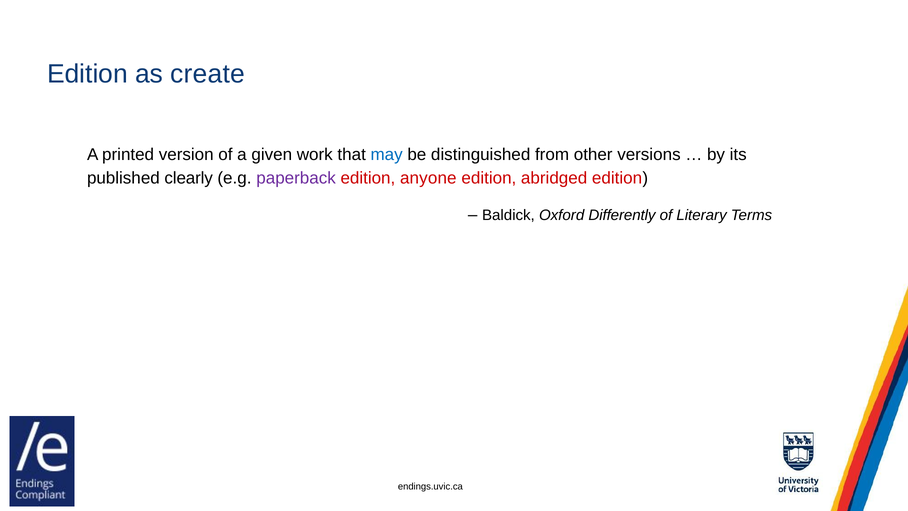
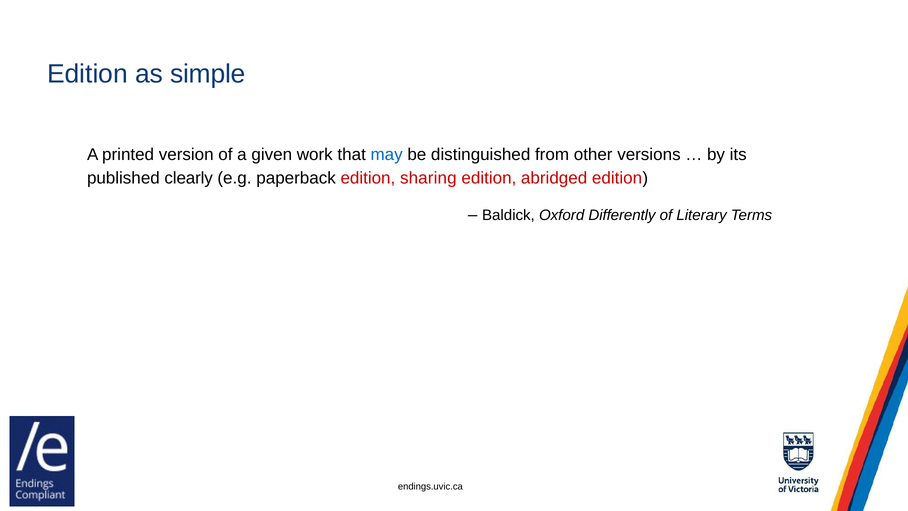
create: create -> simple
paperback colour: purple -> black
anyone: anyone -> sharing
